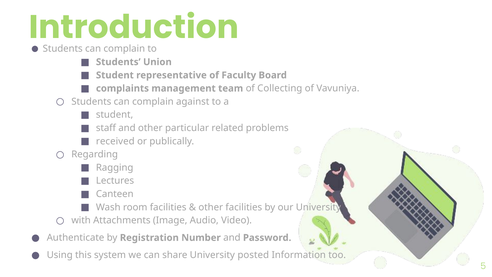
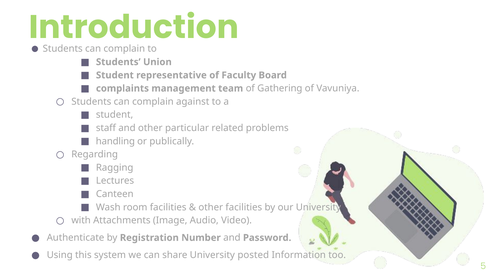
Collecting: Collecting -> Gathering
received: received -> handling
